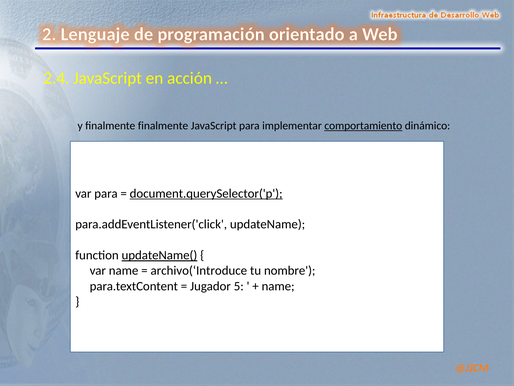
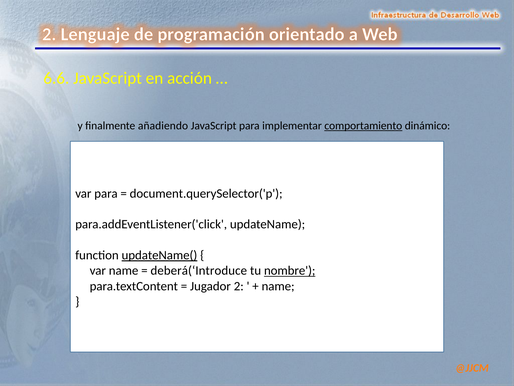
2.4: 2.4 -> 6.6
finalmente finalmente: finalmente -> añadiendo
document.querySelector('p underline: present -> none
archivo(‘Introduce: archivo(‘Introduce -> deberá(‘Introduce
nombre underline: none -> present
Jugador 5: 5 -> 2
